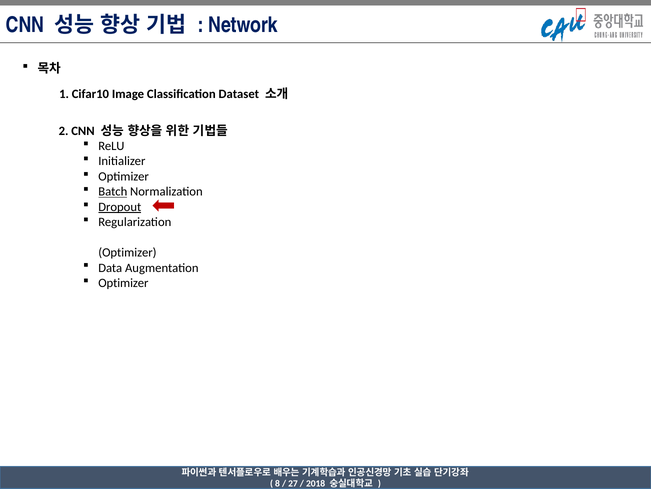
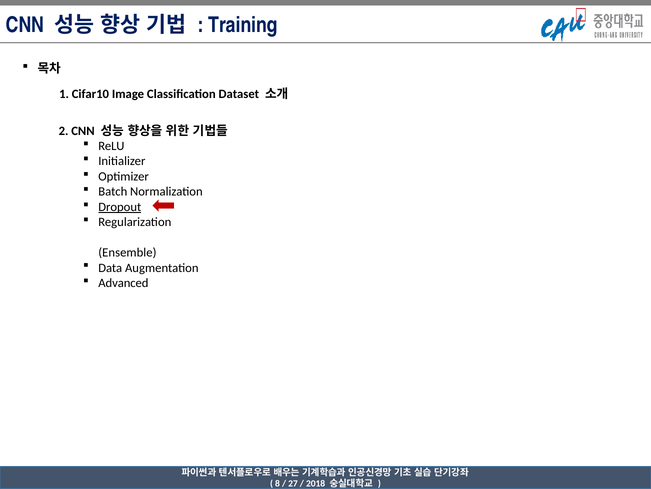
Network: Network -> Training
Batch underline: present -> none
Optimizer at (127, 252): Optimizer -> Ensemble
Optimizer at (123, 283): Optimizer -> Advanced
